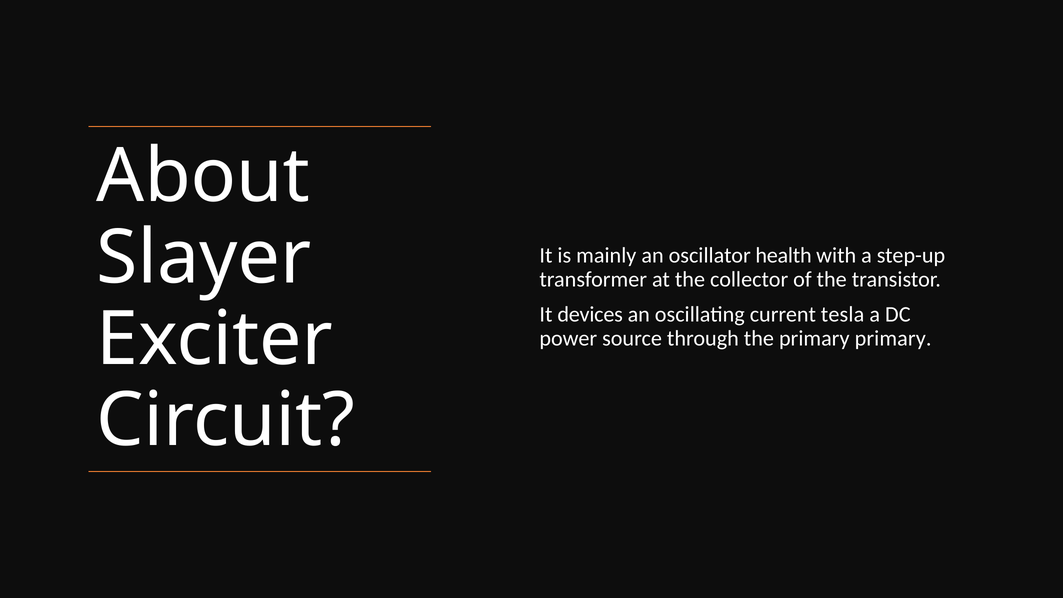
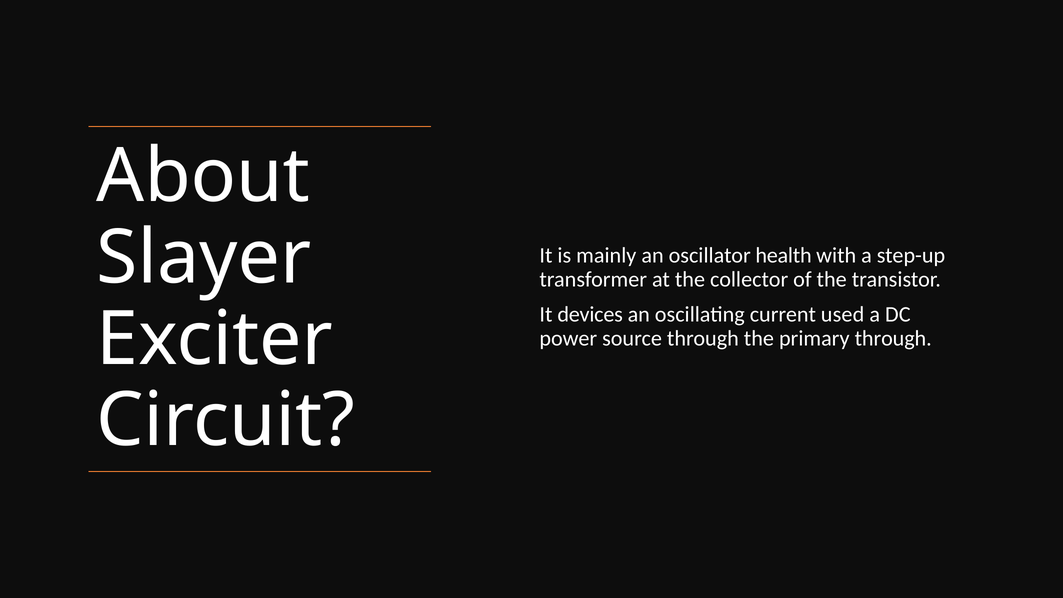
tesla: tesla -> used
primary primary: primary -> through
